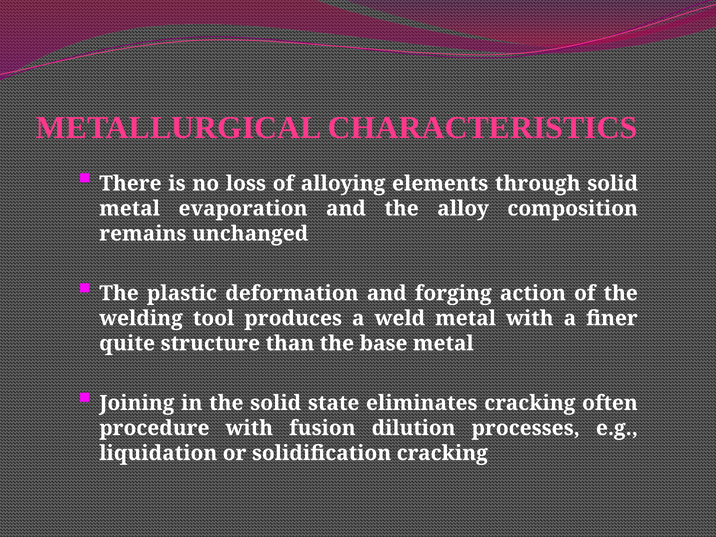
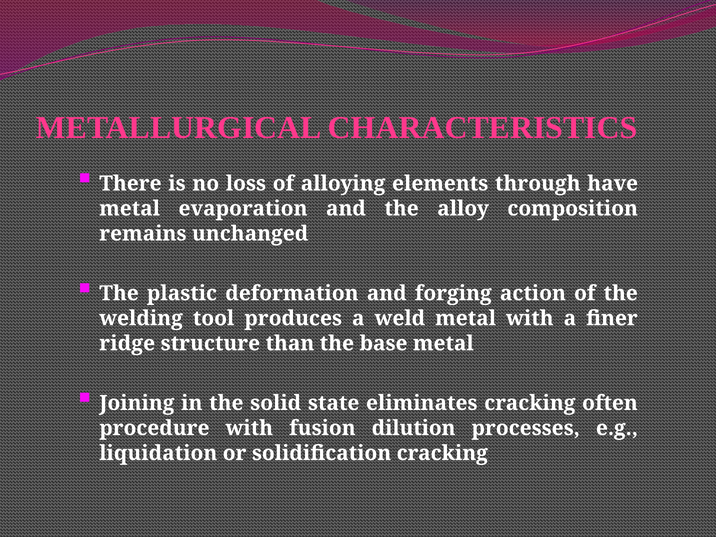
through solid: solid -> have
quite: quite -> ridge
